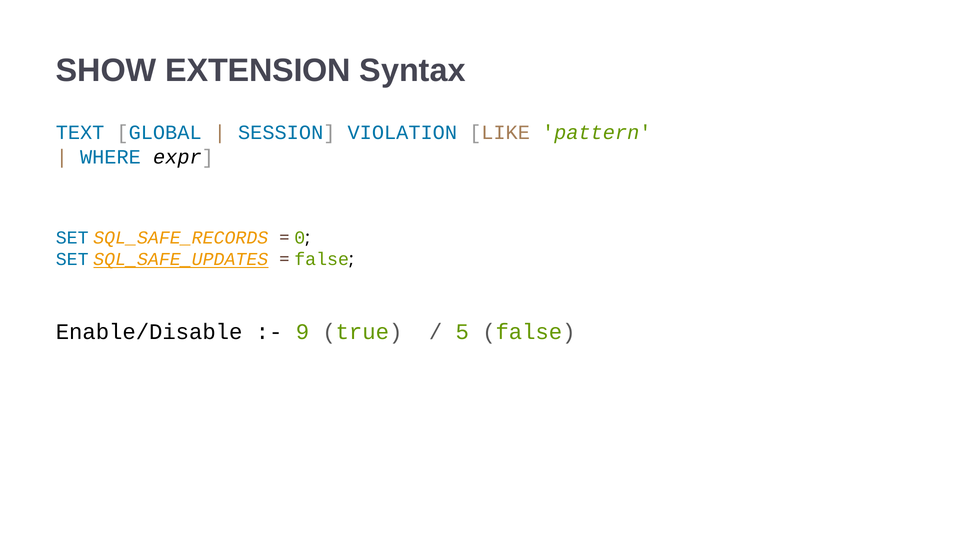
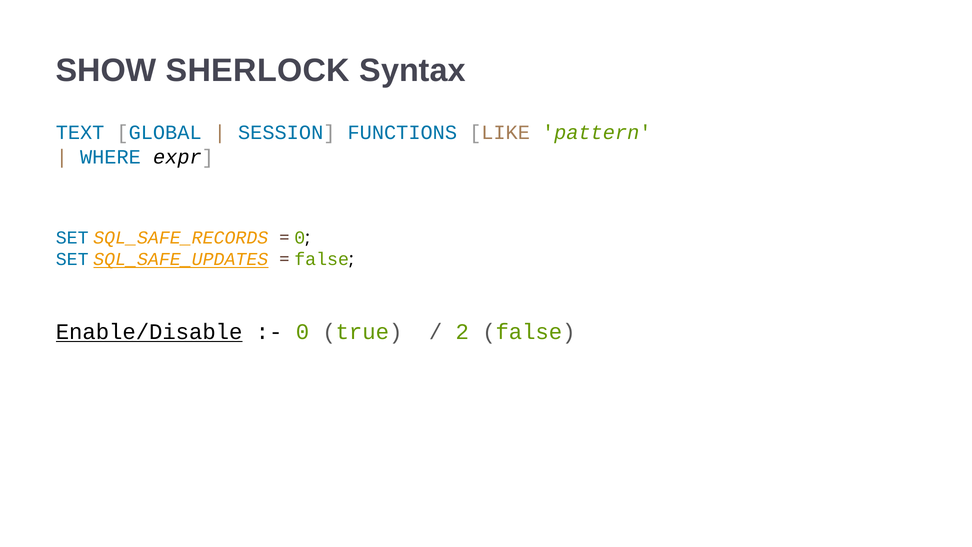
EXTENSION: EXTENSION -> SHERLOCK
VIOLATION: VIOLATION -> FUNCTIONS
Enable/Disable underline: none -> present
9 at (303, 332): 9 -> 0
5: 5 -> 2
